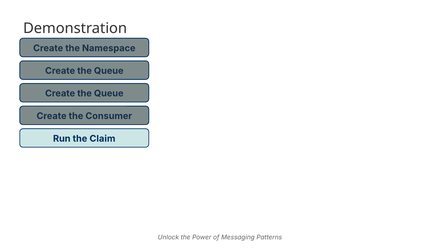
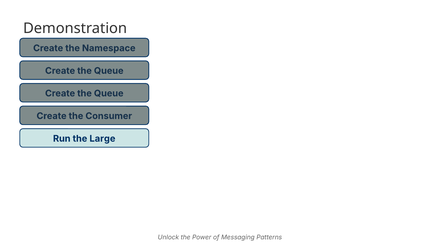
Claim: Claim -> Large
